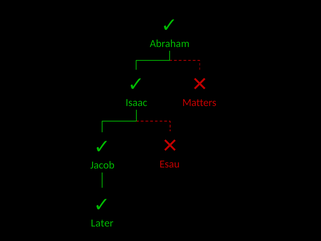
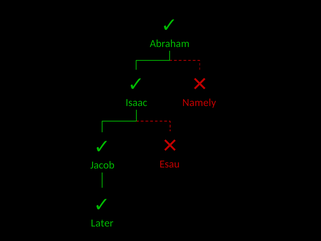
Matters: Matters -> Namely
